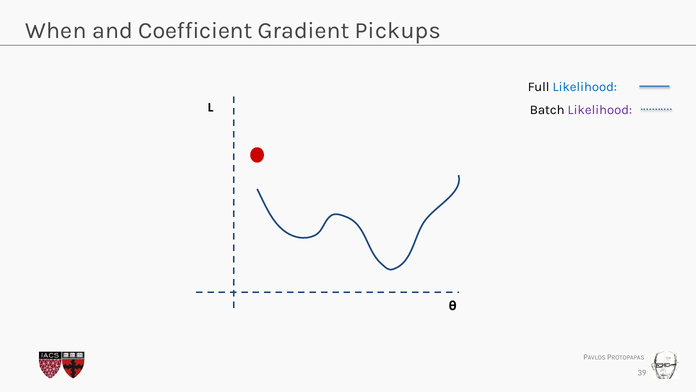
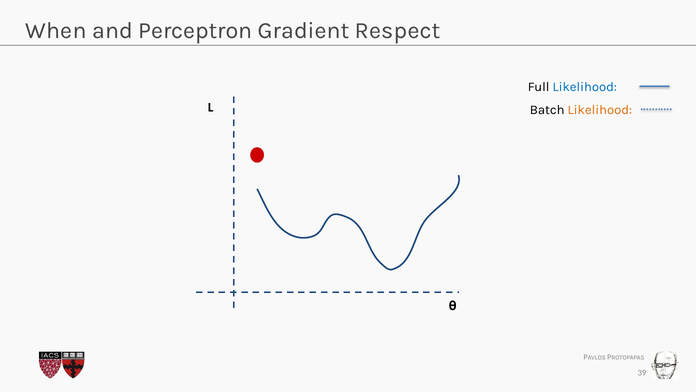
Coefficient: Coefficient -> Perceptron
Pickups: Pickups -> Respect
Likelihood at (600, 110) colour: purple -> orange
